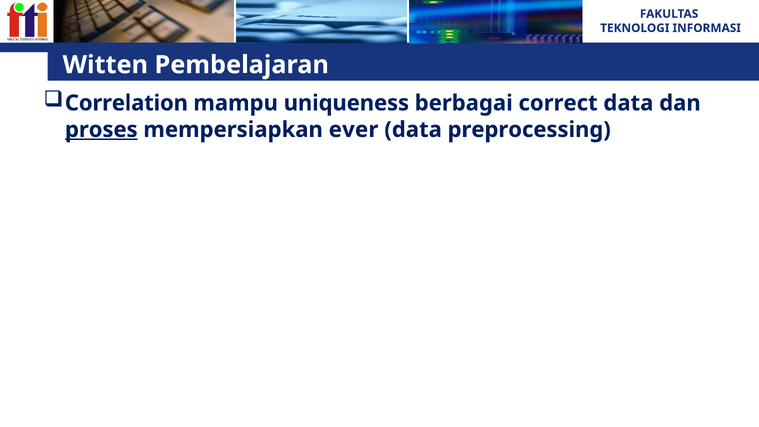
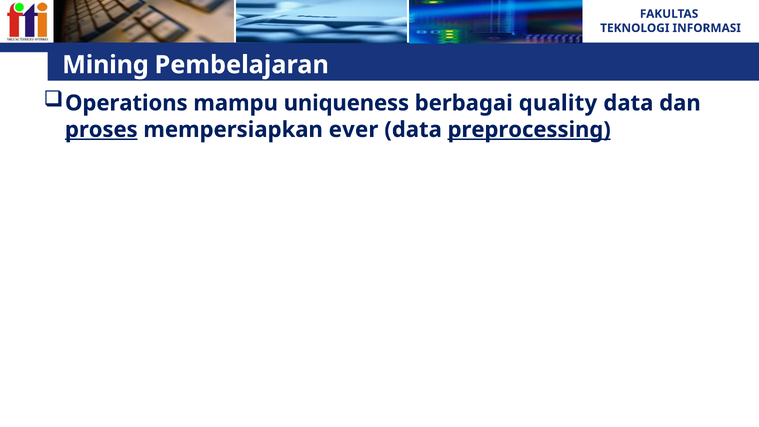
Witten: Witten -> Mining
Correlation: Correlation -> Operations
correct: correct -> quality
preprocessing underline: none -> present
